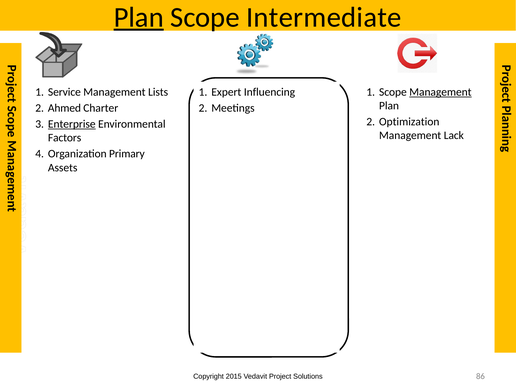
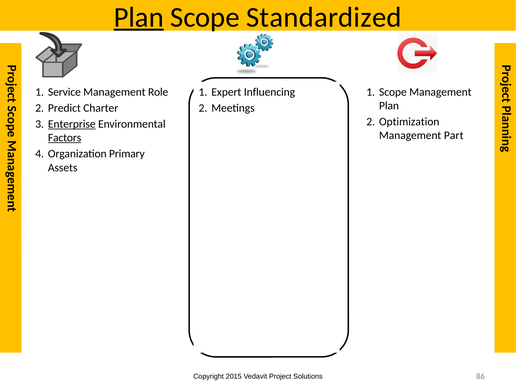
Intermediate: Intermediate -> Standardized
Lists: Lists -> Role
Management at (440, 92) underline: present -> none
Ahmed: Ahmed -> Predict
Lack: Lack -> Part
Factors underline: none -> present
